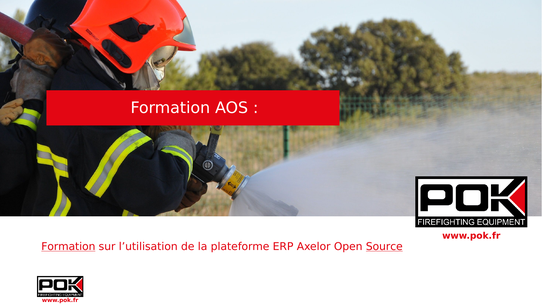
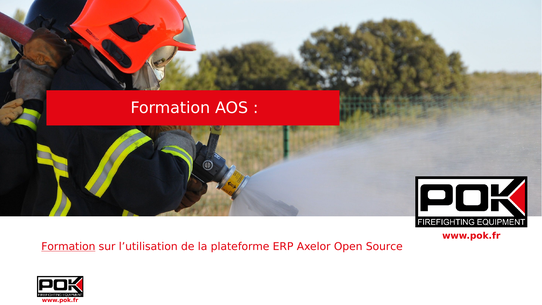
Source underline: present -> none
